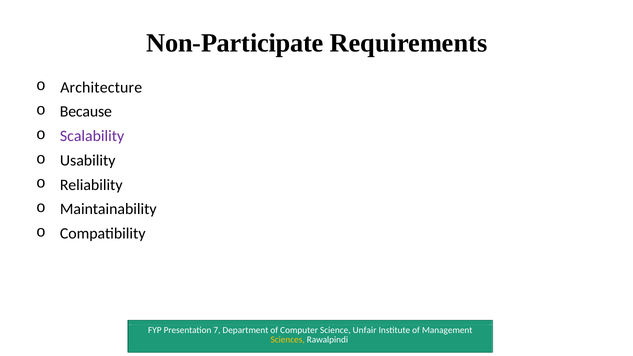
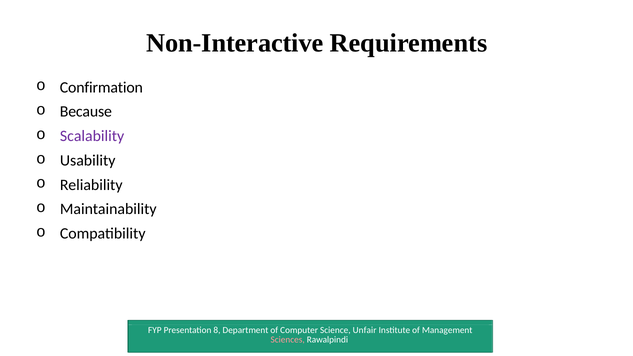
Non-Participate: Non-Participate -> Non-Interactive
Architecture: Architecture -> Confirmation
7: 7 -> 8
Sciences colour: yellow -> pink
